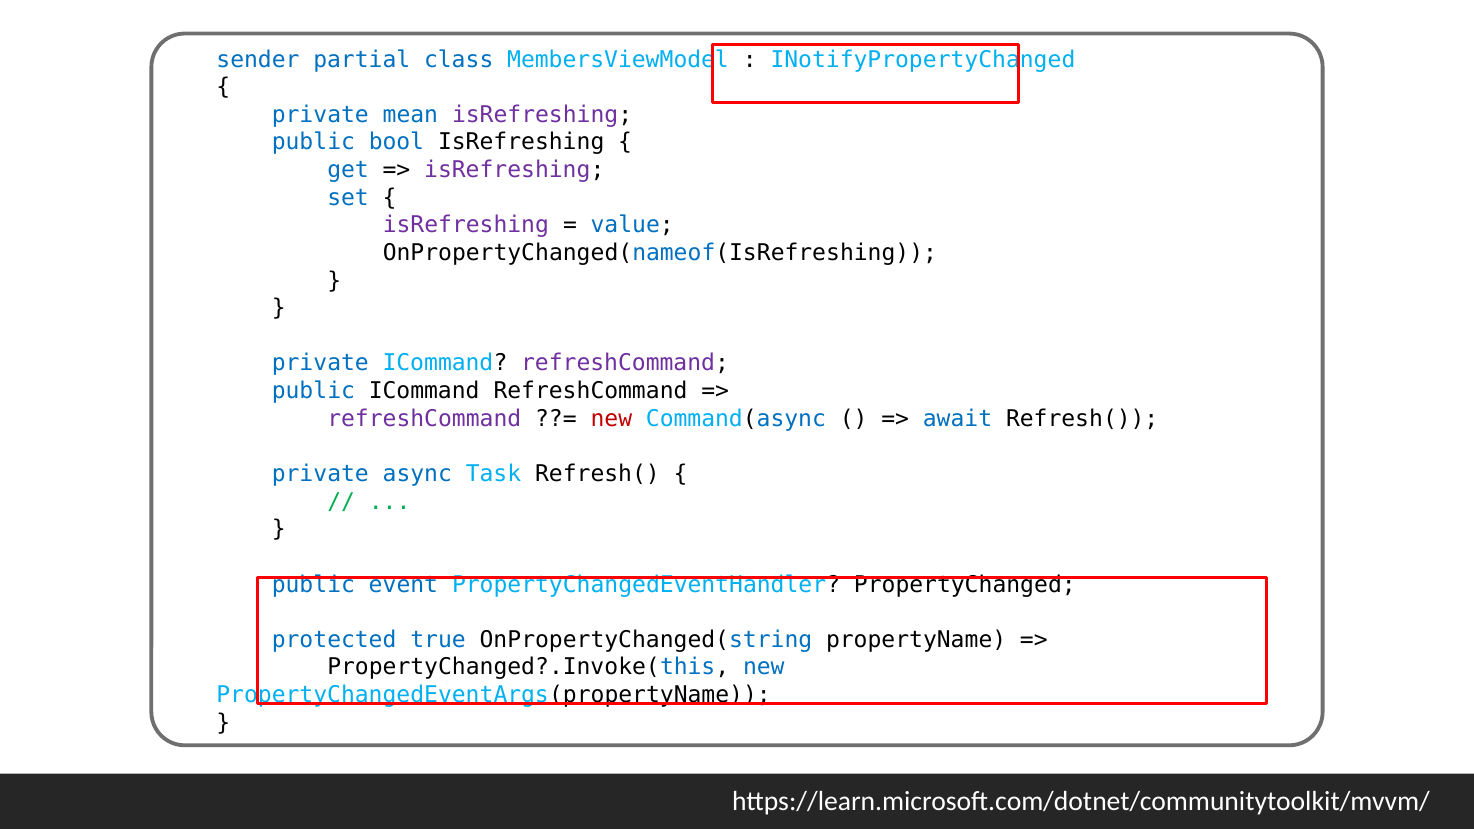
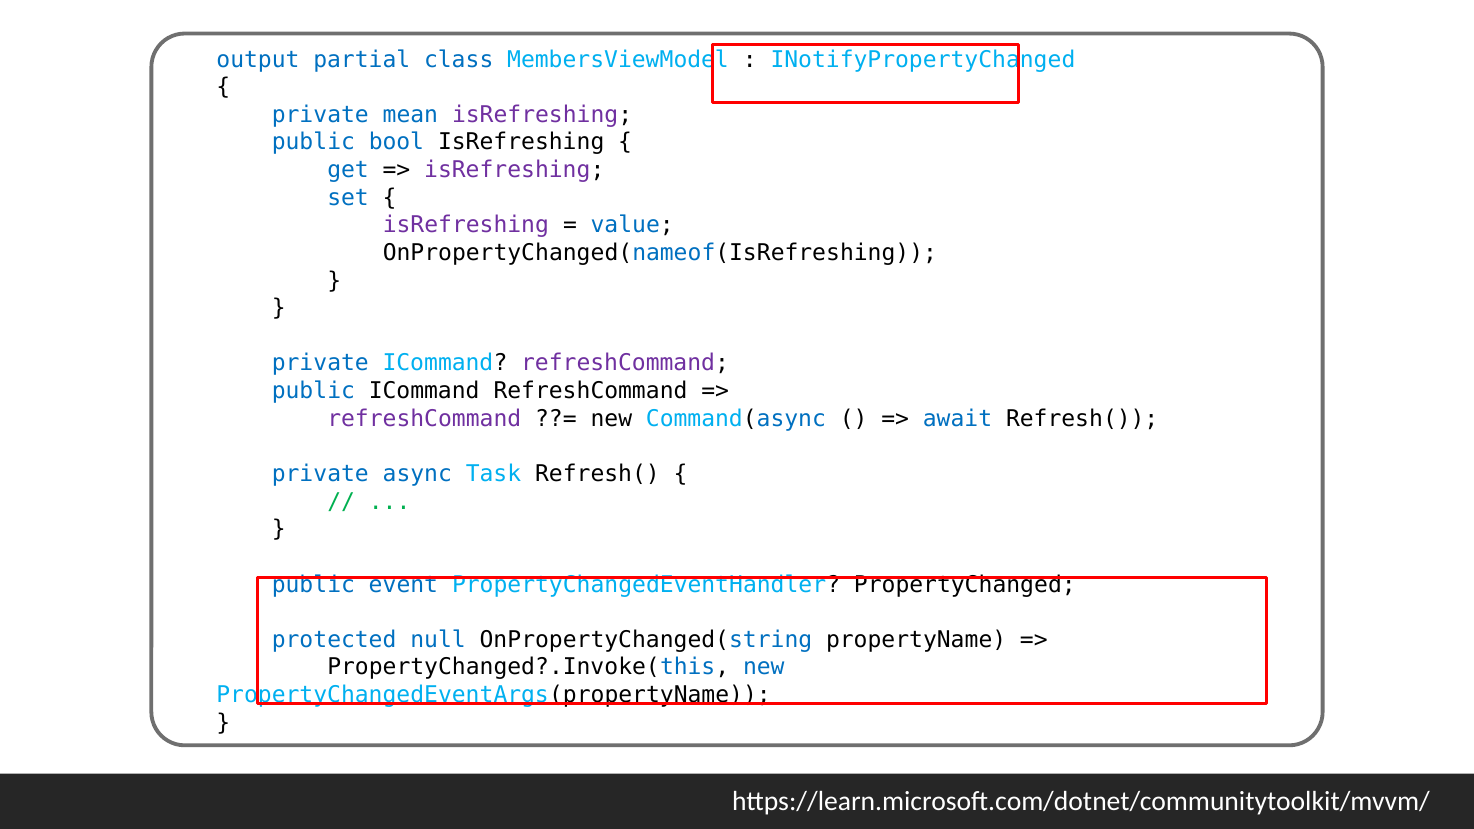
sender: sender -> output
new at (611, 419) colour: red -> black
true: true -> null
